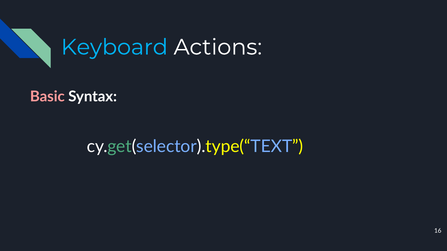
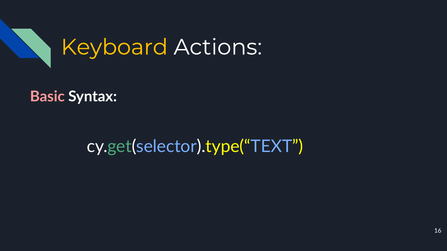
Keyboard colour: light blue -> yellow
